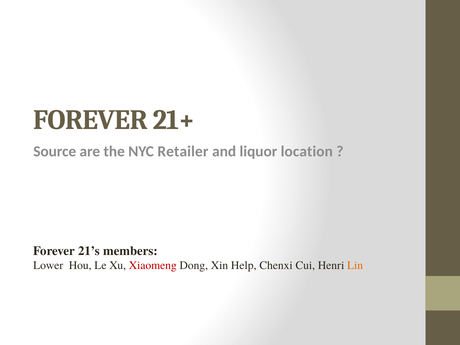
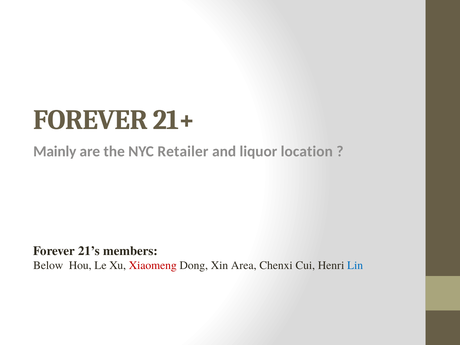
Source: Source -> Mainly
Lower: Lower -> Below
Help: Help -> Area
Lin colour: orange -> blue
